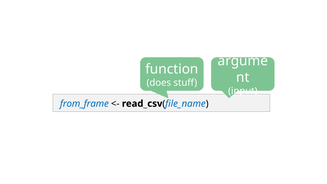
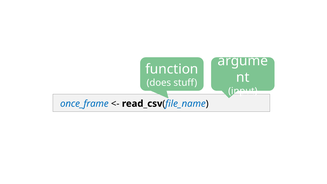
from_frame: from_frame -> once_frame
